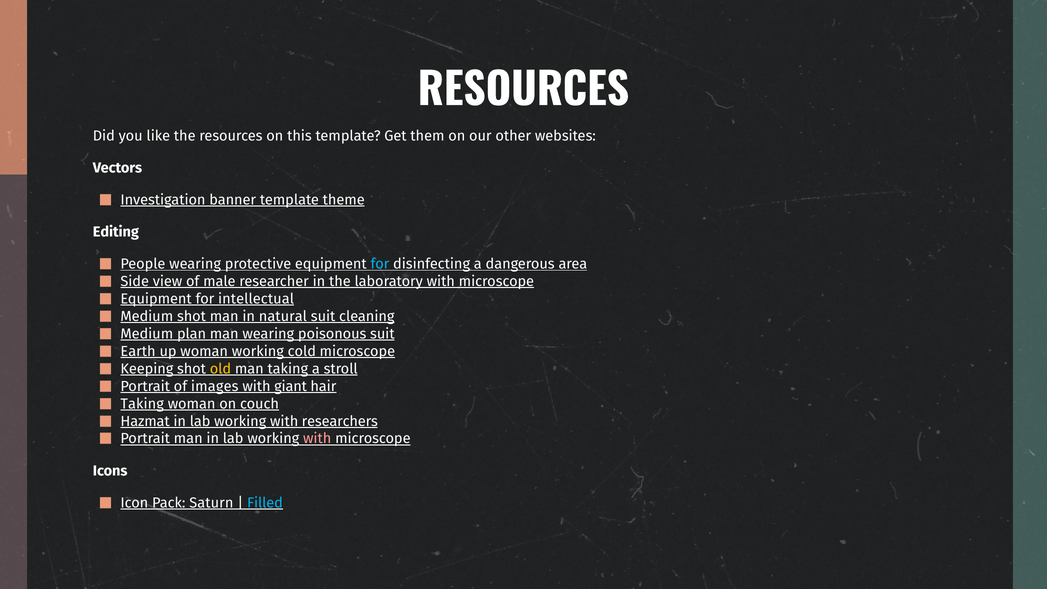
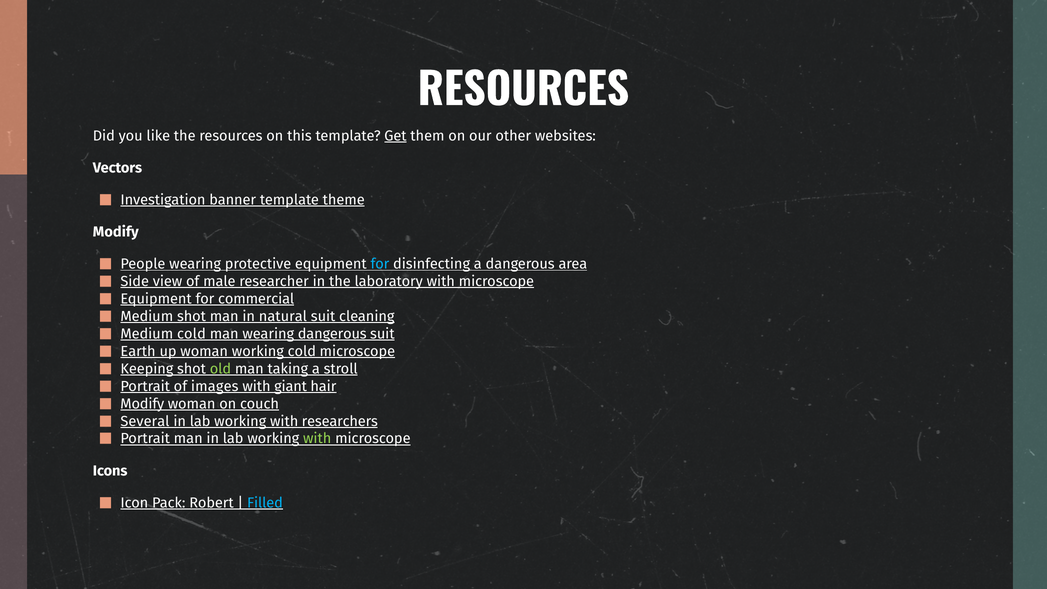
Get underline: none -> present
Editing at (116, 232): Editing -> Modify
intellectual: intellectual -> commercial
Medium plan: plan -> cold
wearing poisonous: poisonous -> dangerous
old colour: yellow -> light green
Taking at (142, 404): Taking -> Modify
Hazmat: Hazmat -> Several
with at (317, 439) colour: pink -> light green
Saturn: Saturn -> Robert
